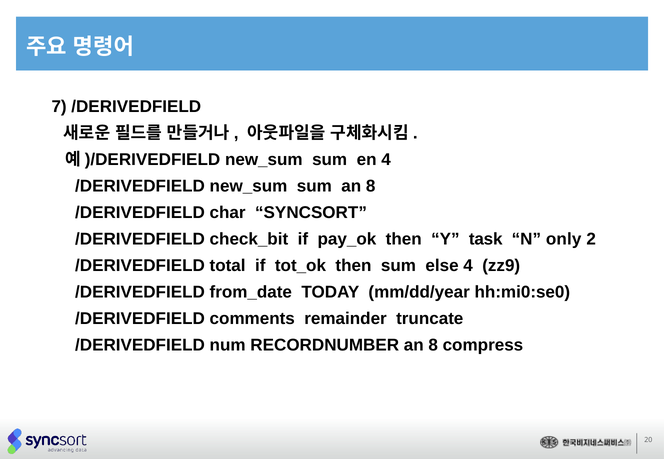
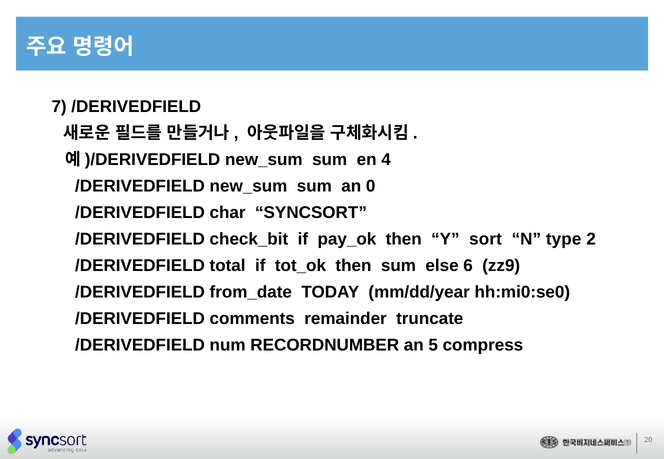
sum an 8: 8 -> 0
task: task -> sort
only: only -> type
else 4: 4 -> 6
RECORDNUMBER an 8: 8 -> 5
